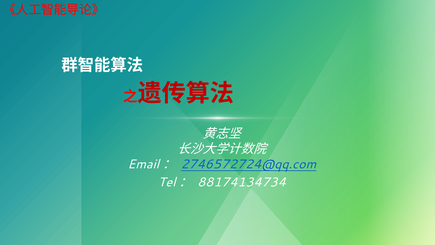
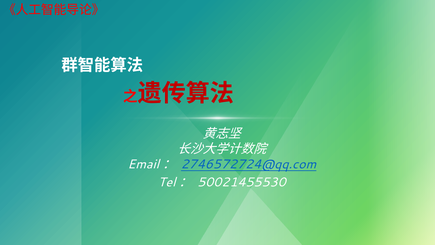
88174134734: 88174134734 -> 50021455530
